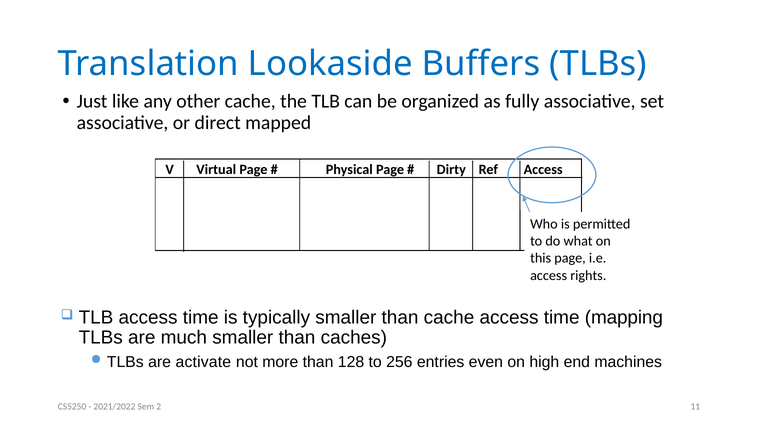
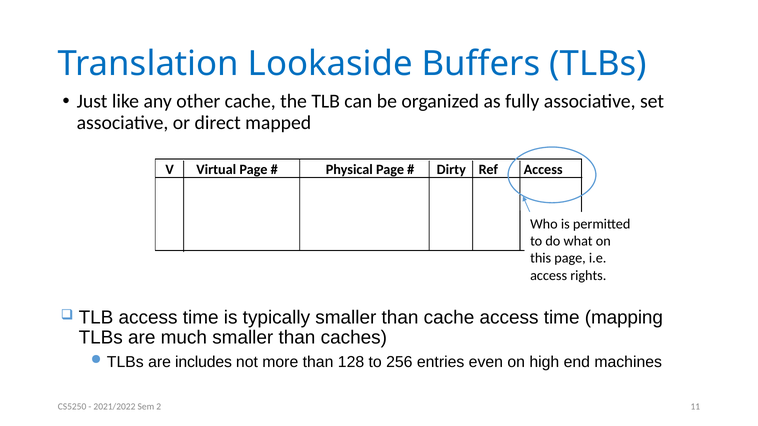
activate: activate -> includes
